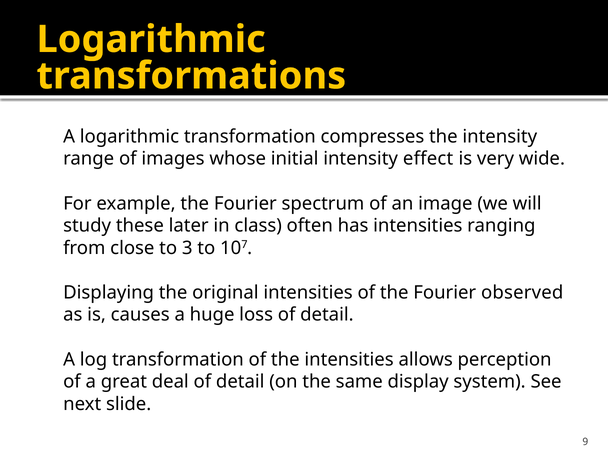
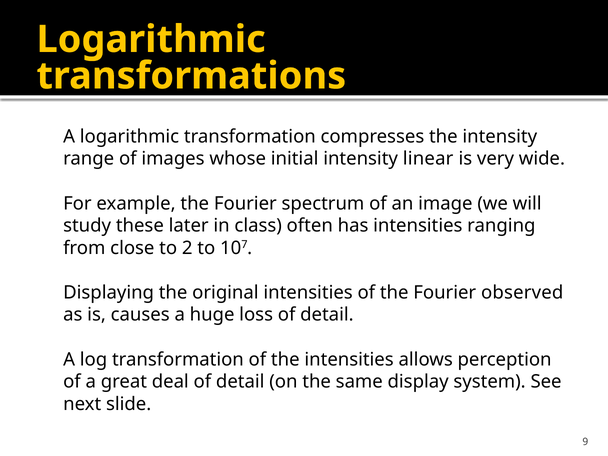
effect: effect -> linear
3: 3 -> 2
